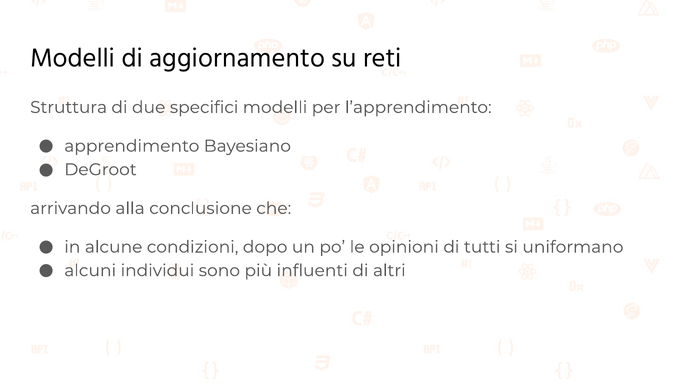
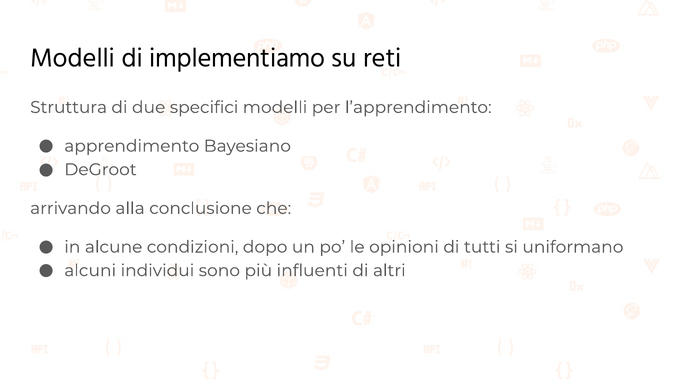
aggiornamento: aggiornamento -> implementiamo
